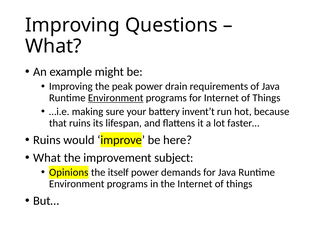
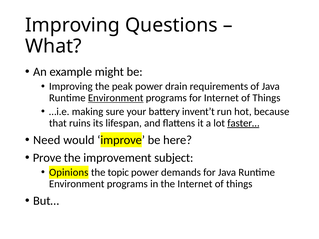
faster… underline: none -> present
Ruins at (47, 140): Ruins -> Need
What at (47, 158): What -> Prove
itself: itself -> topic
